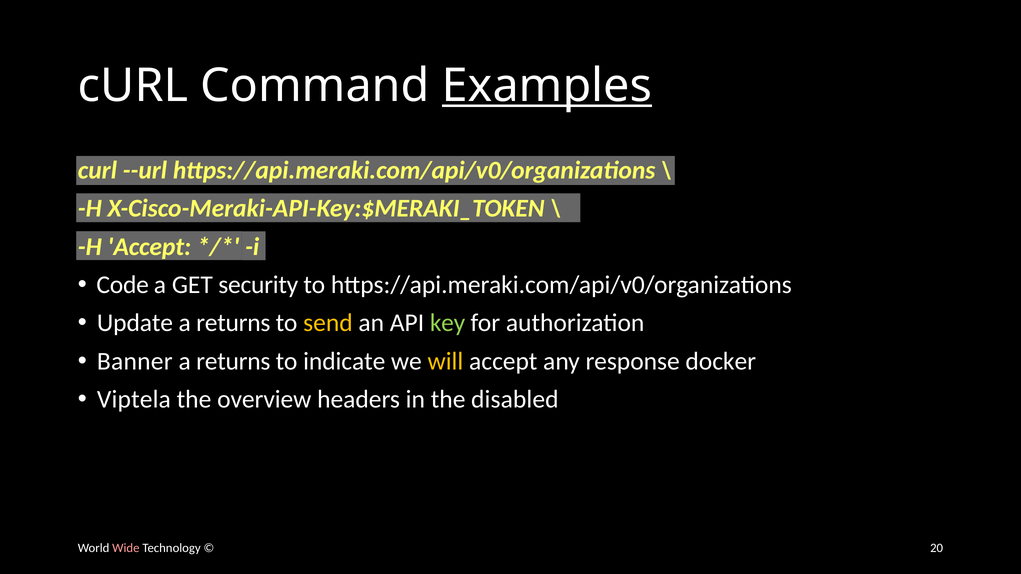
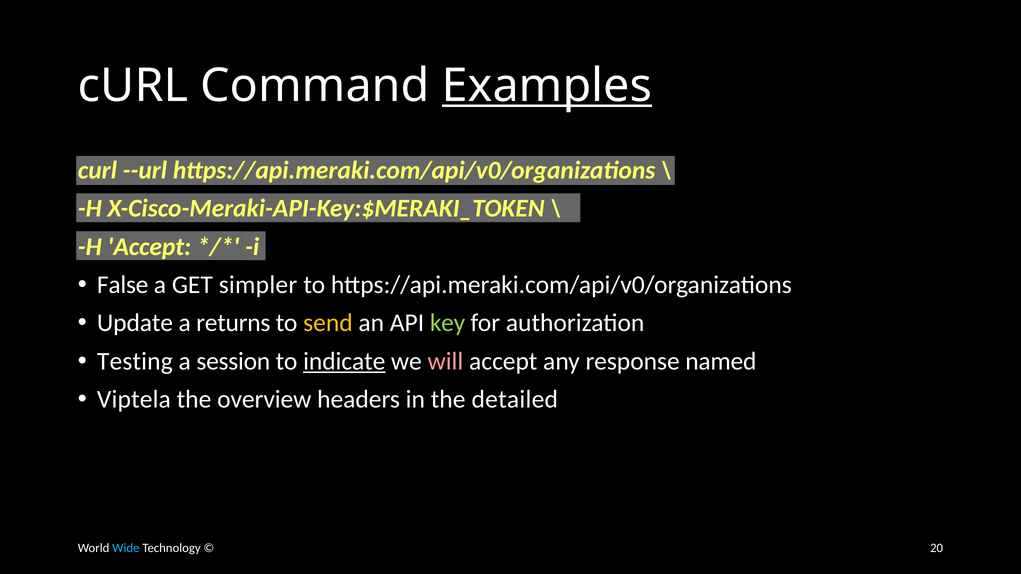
Code: Code -> False
security: security -> simpler
Banner: Banner -> Testing
returns at (233, 361): returns -> session
indicate underline: none -> present
will colour: yellow -> pink
docker: docker -> named
disabled: disabled -> detailed
Wide colour: pink -> light blue
